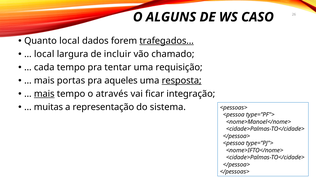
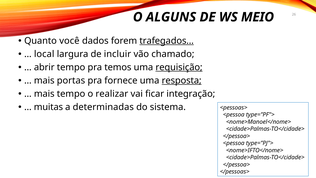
CASO: CASO -> MEIO
Quanto local: local -> você
cada: cada -> abrir
tentar: tentar -> temos
requisição underline: none -> present
aqueles: aqueles -> fornece
mais at (44, 94) underline: present -> none
através: através -> realizar
representação: representação -> determinadas
